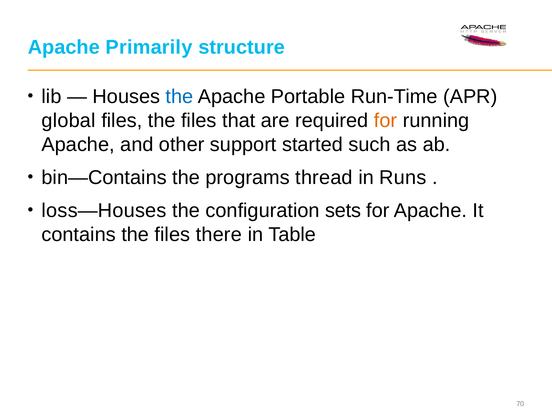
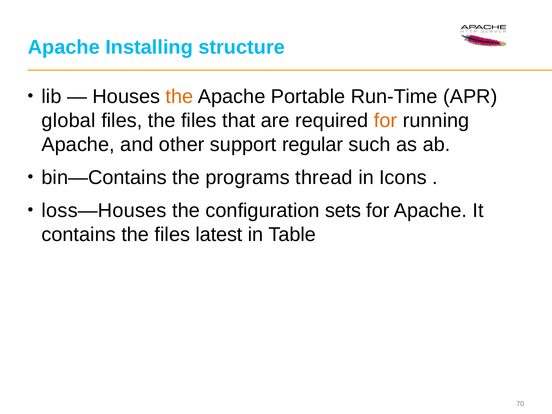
Primarily: Primarily -> Installing
the at (179, 97) colour: blue -> orange
started: started -> regular
Runs: Runs -> Icons
there: there -> latest
